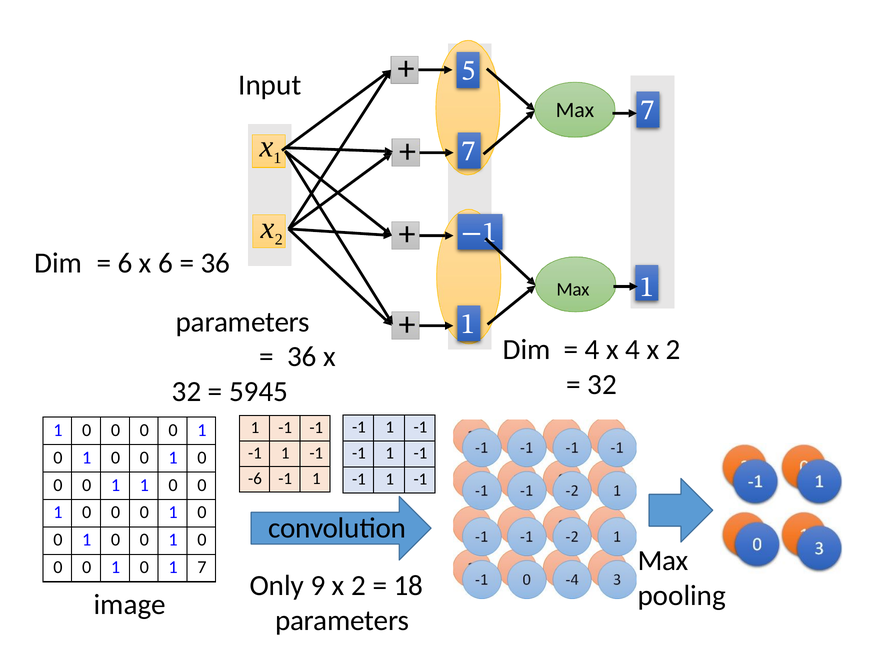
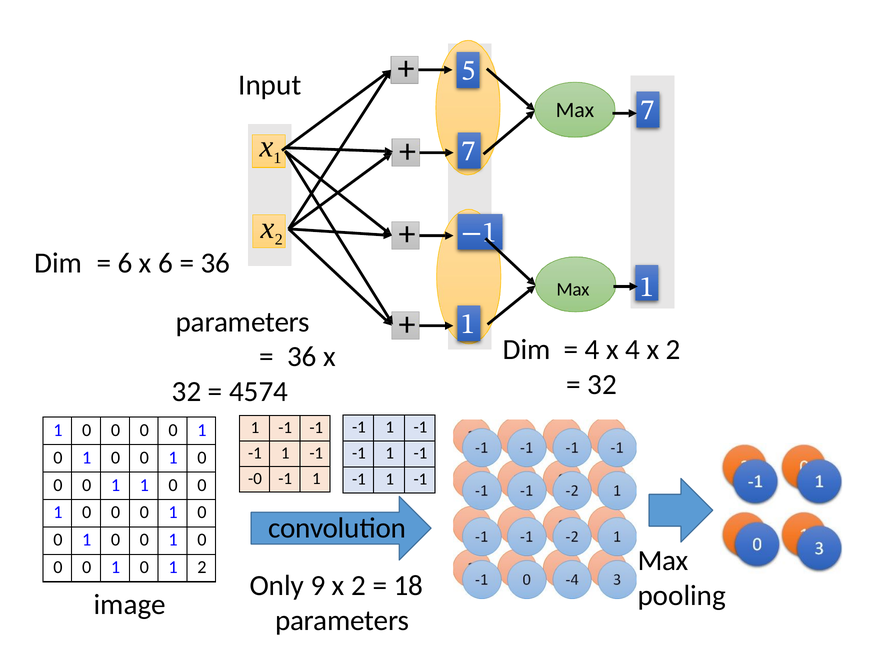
5945: 5945 -> 4574
-6: -6 -> -0
0 1 7: 7 -> 2
